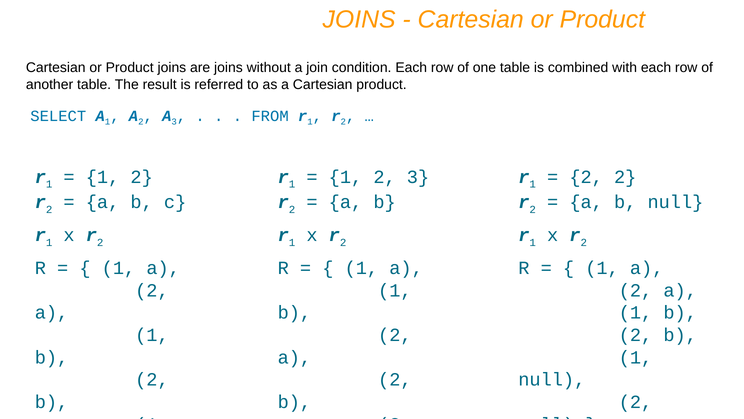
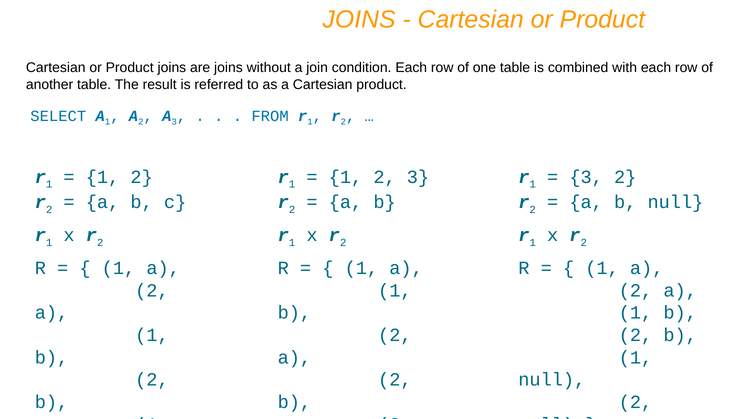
2 at (586, 177): 2 -> 3
